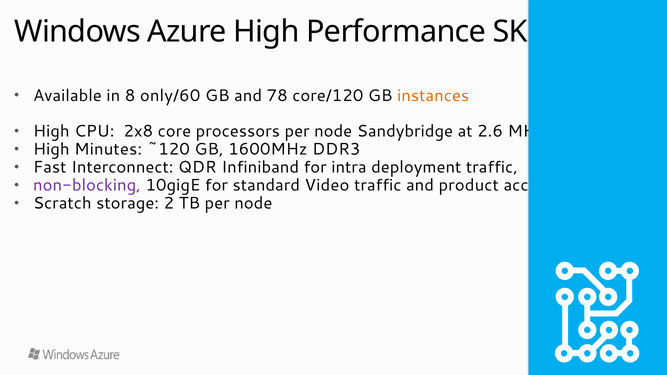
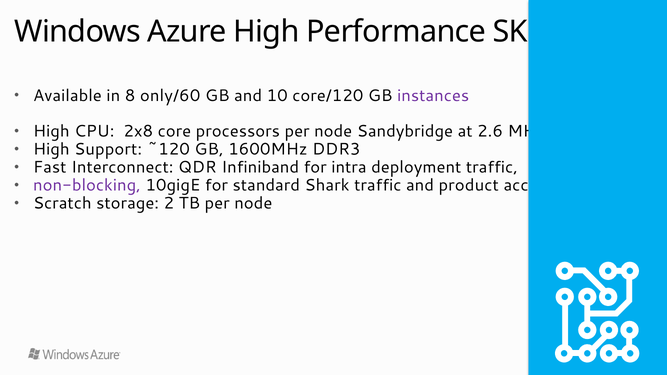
78: 78 -> 10
instances colour: orange -> purple
Minutes: Minutes -> Support
Video: Video -> Shark
